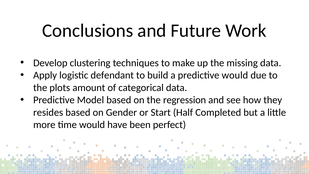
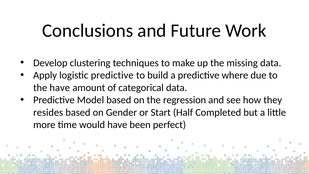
logistic defendant: defendant -> predictive
predictive would: would -> where
the plots: plots -> have
